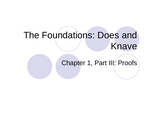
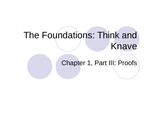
Does: Does -> Think
